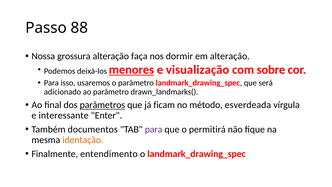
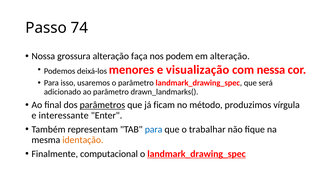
88: 88 -> 74
dormir: dormir -> podem
menores underline: present -> none
sobre: sobre -> nessa
esverdeada: esverdeada -> produzimos
documentos: documentos -> representam
para at (154, 129) colour: purple -> blue
permitirá: permitirá -> trabalhar
entendimento: entendimento -> computacional
landmark_drawing_spec at (197, 154) underline: none -> present
